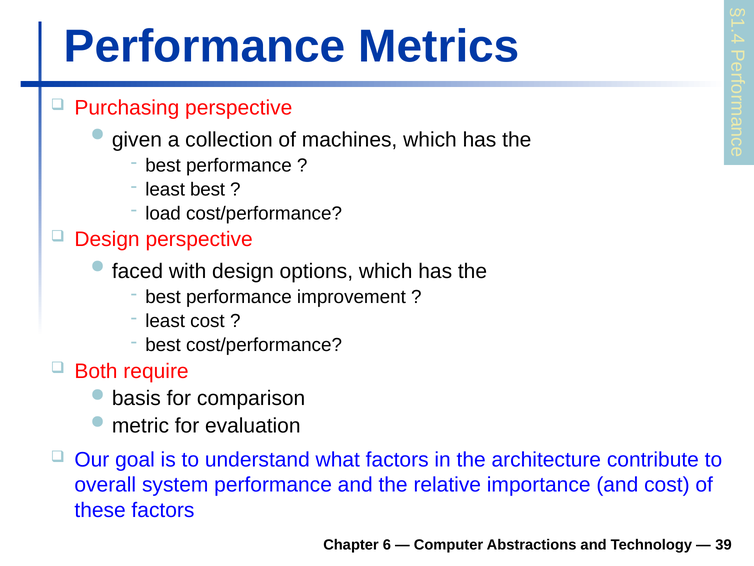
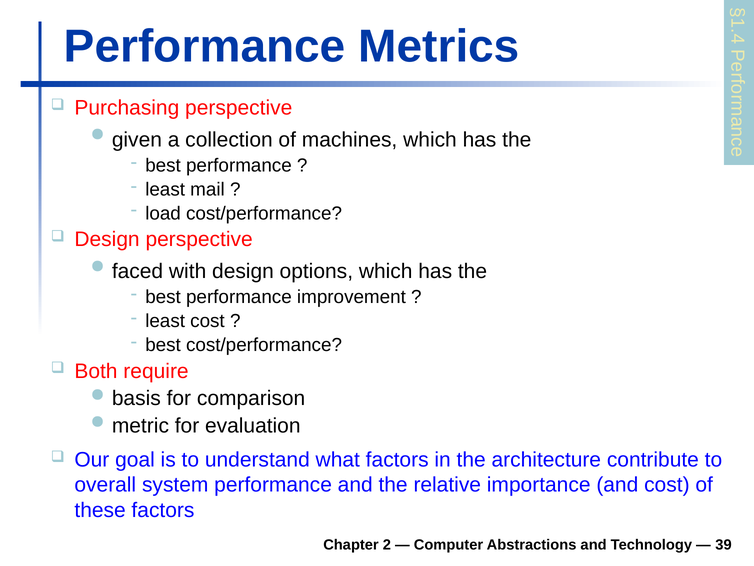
least best: best -> mail
6: 6 -> 2
